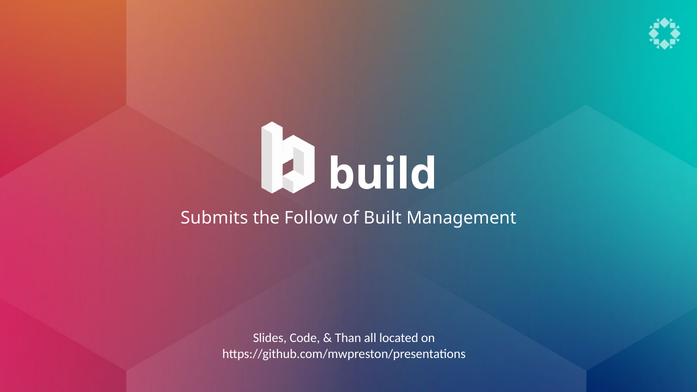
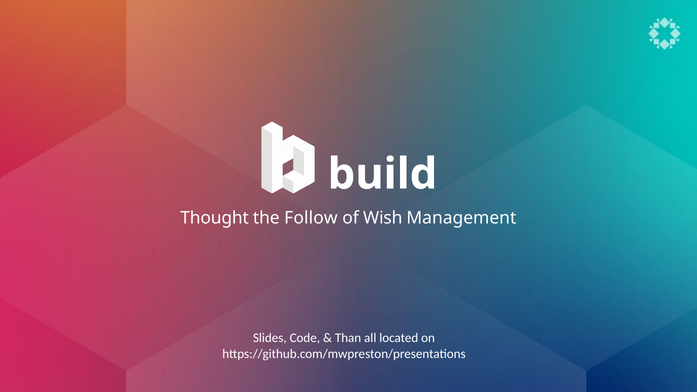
Submits: Submits -> Thought
Built: Built -> Wish
